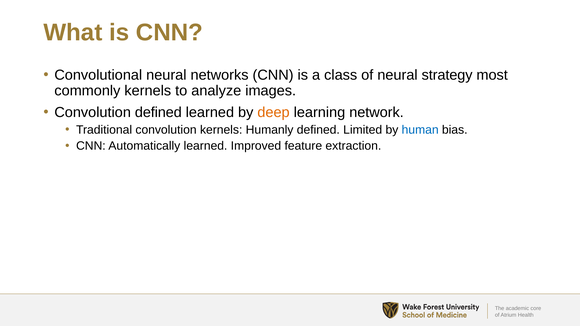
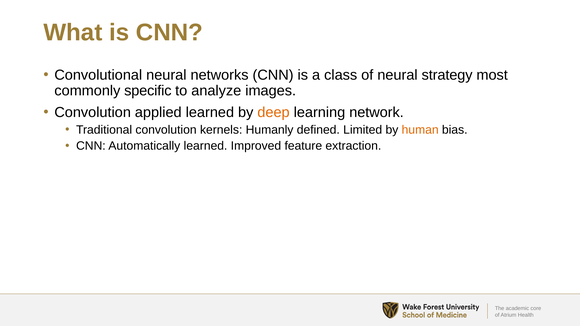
commonly kernels: kernels -> specific
Convolution defined: defined -> applied
human colour: blue -> orange
